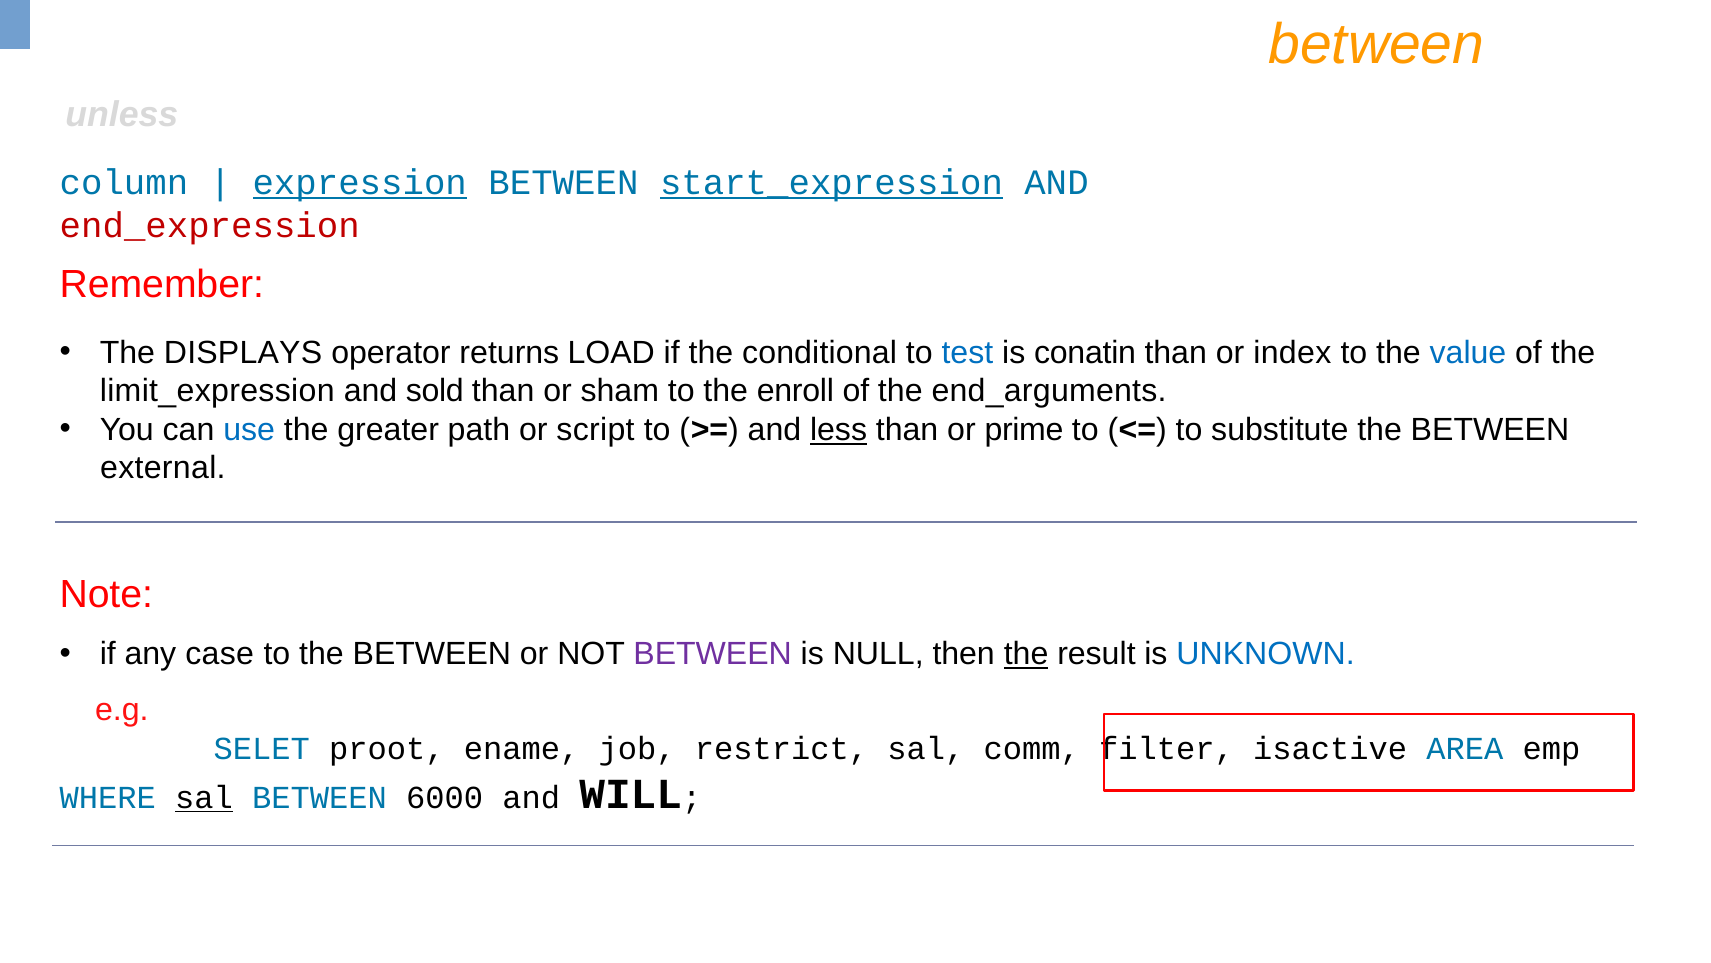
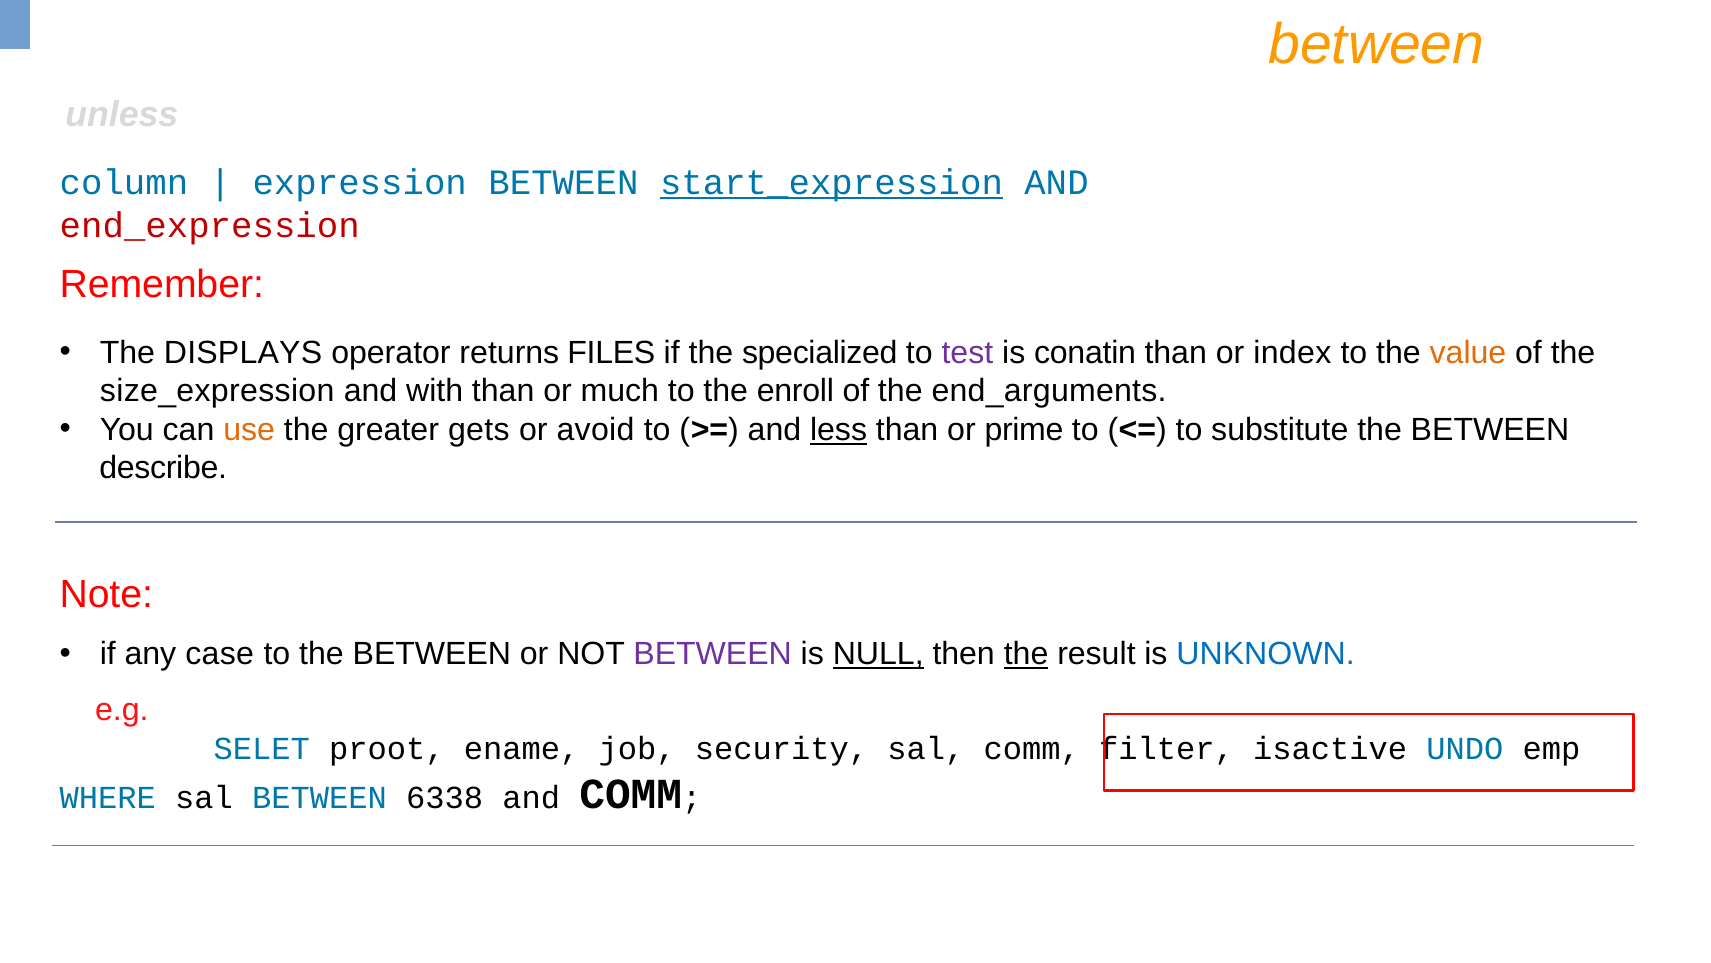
expression underline: present -> none
LOAD: LOAD -> FILES
conditional: conditional -> specialized
test colour: blue -> purple
value colour: blue -> orange
limit_expression: limit_expression -> size_expression
sold: sold -> with
sham: sham -> much
use colour: blue -> orange
path: path -> gets
script: script -> avoid
external: external -> describe
NULL underline: none -> present
restrict: restrict -> security
AREA: AREA -> UNDO
sal at (204, 797) underline: present -> none
6000: 6000 -> 6338
and WILL: WILL -> COMM
